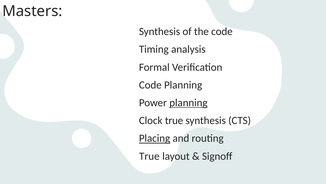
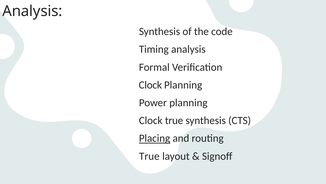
Masters at (32, 11): Masters -> Analysis
Code at (150, 85): Code -> Clock
planning at (188, 102) underline: present -> none
